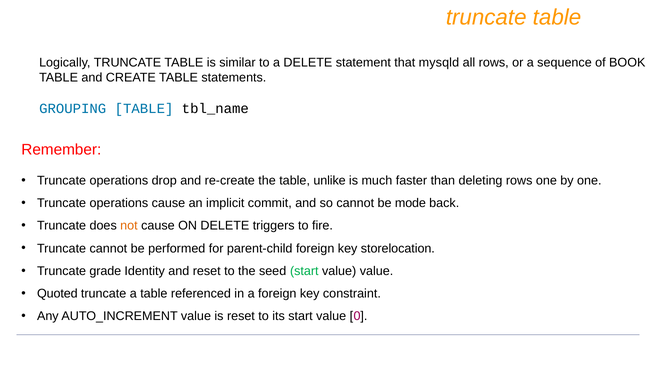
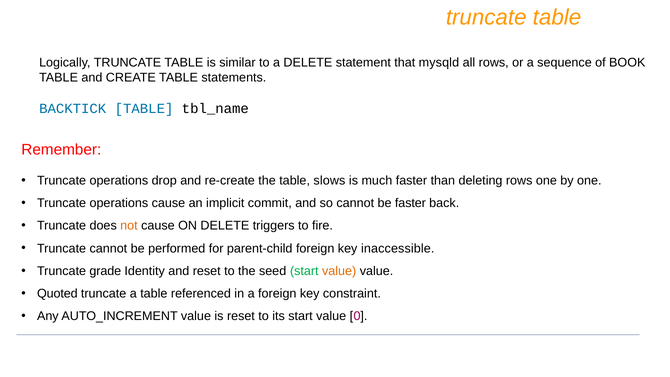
GROUPING: GROUPING -> BACKTICK
unlike: unlike -> slows
be mode: mode -> faster
storelocation: storelocation -> inaccessible
value at (339, 271) colour: black -> orange
